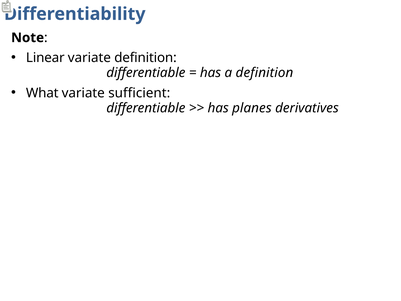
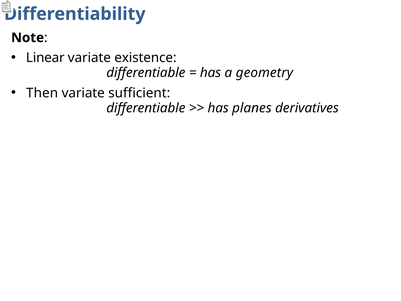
variate definition: definition -> existence
a definition: definition -> geometry
What: What -> Then
